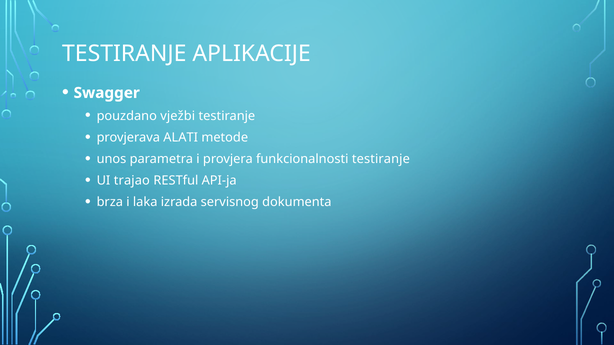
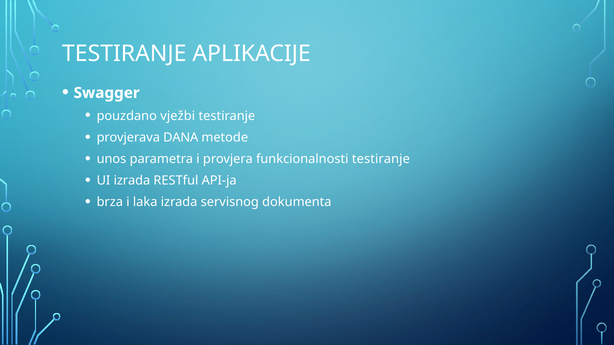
ALATI: ALATI -> DANA
UI trajao: trajao -> izrada
